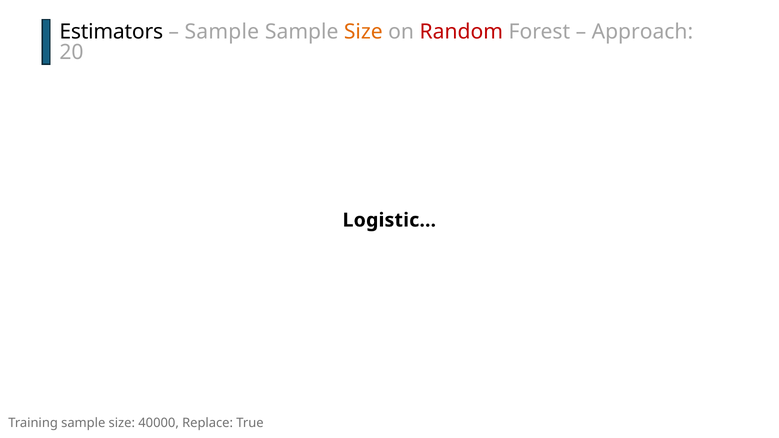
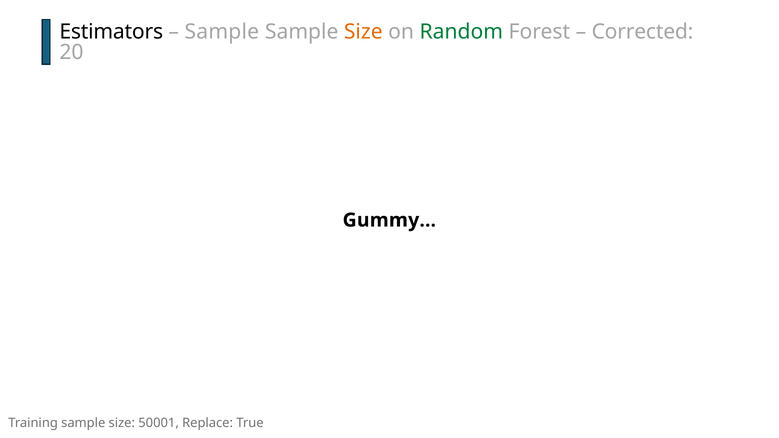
Random colour: red -> green
Approach: Approach -> Corrected
Logistic…: Logistic… -> Gummy…
40000: 40000 -> 50001
